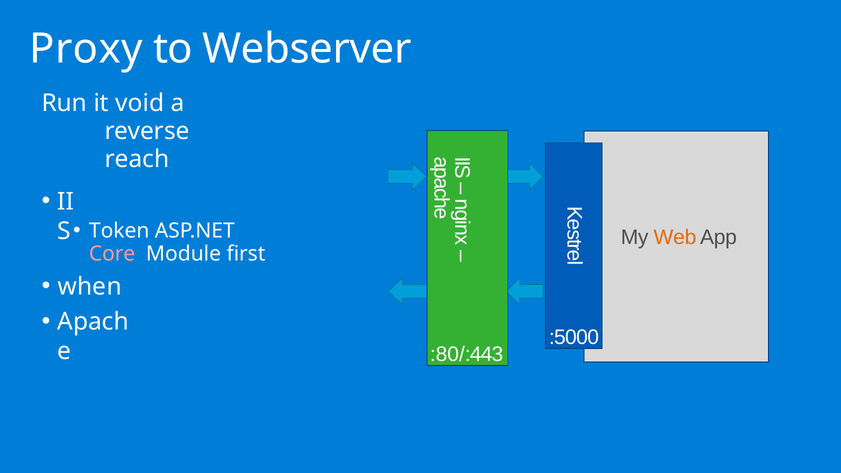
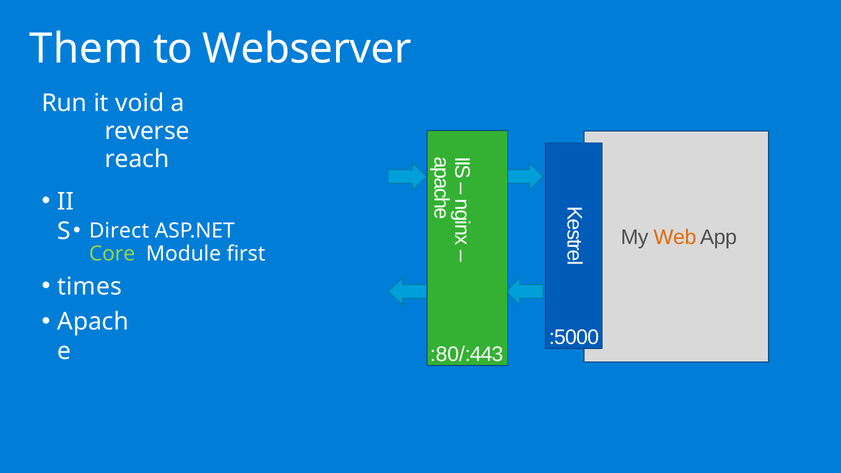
Proxy: Proxy -> Them
Token: Token -> Direct
Core colour: pink -> light green
when: when -> times
